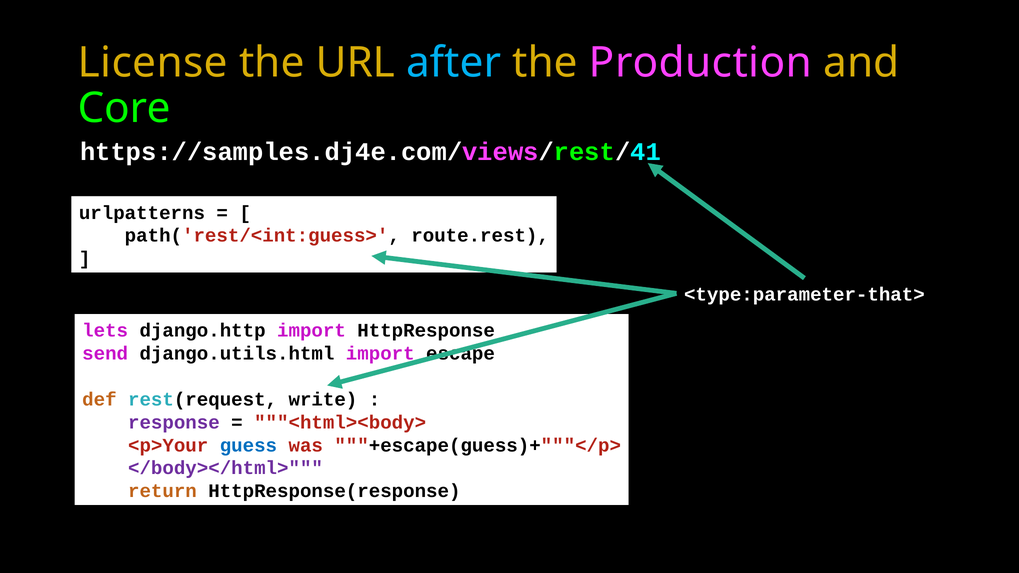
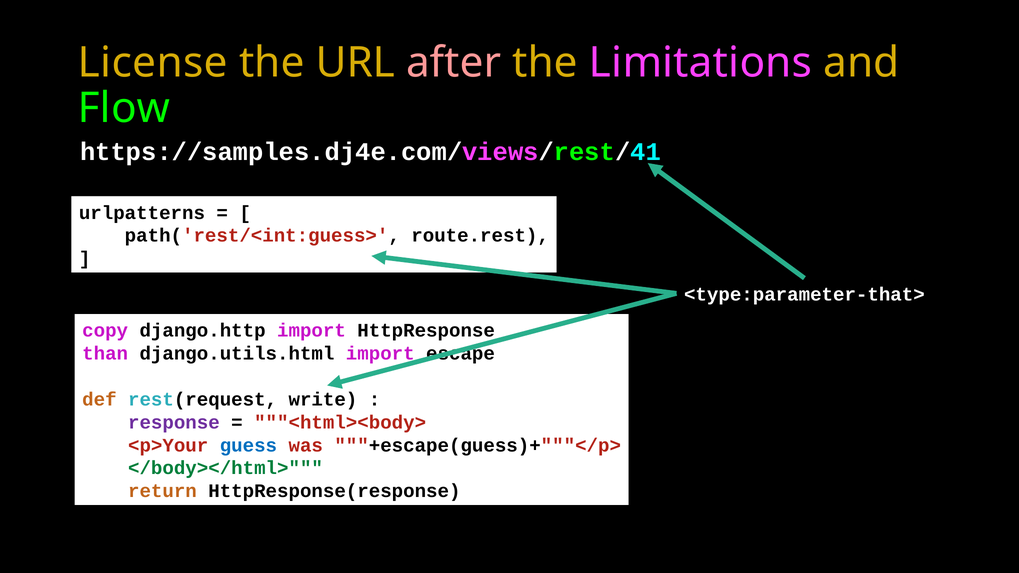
after colour: light blue -> pink
Production: Production -> Limitations
Core: Core -> Flow
lets: lets -> copy
send: send -> than
</body></html> colour: purple -> green
